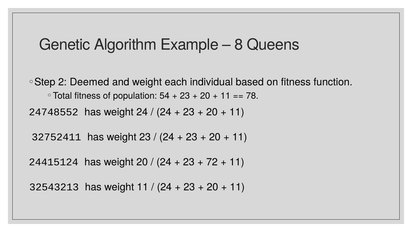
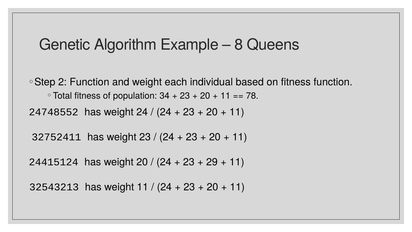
2 Deemed: Deemed -> Function
54: 54 -> 34
72: 72 -> 29
